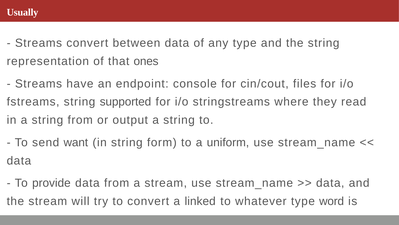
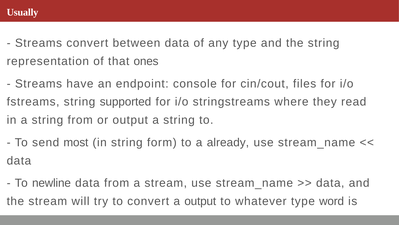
want: want -> most
uniform: uniform -> already
provide: provide -> newline
a linked: linked -> output
